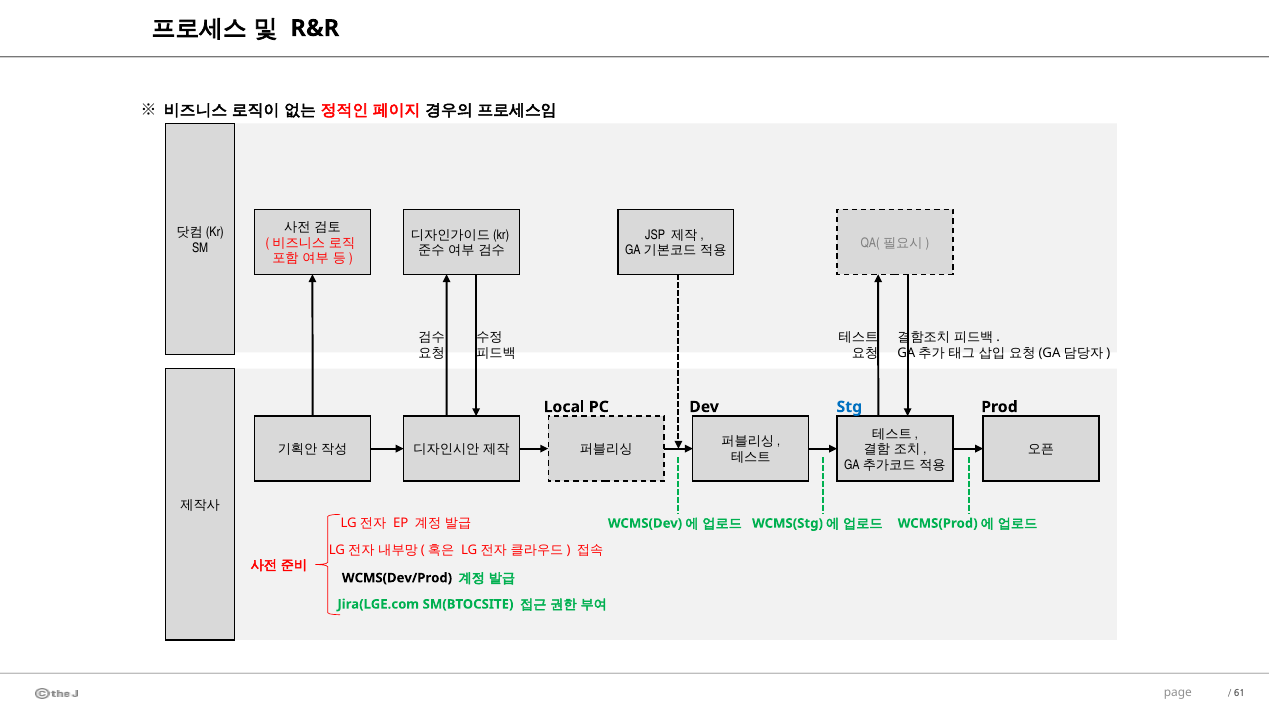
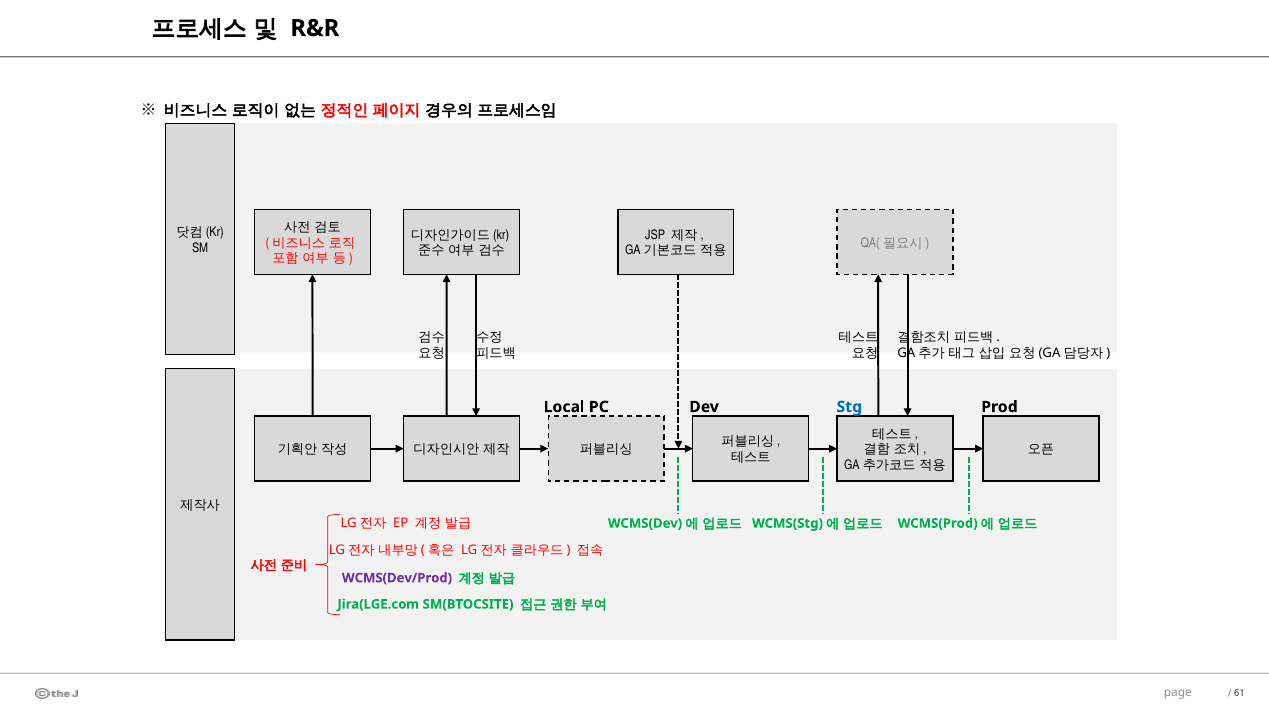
WCMS(Dev/Prod colour: black -> purple
